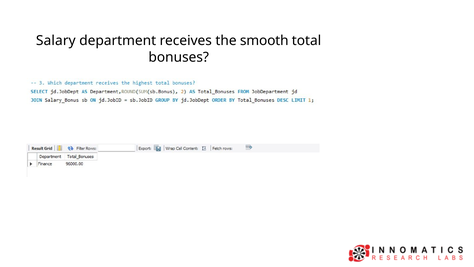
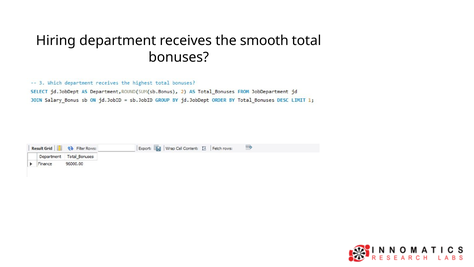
Salary: Salary -> Hiring
